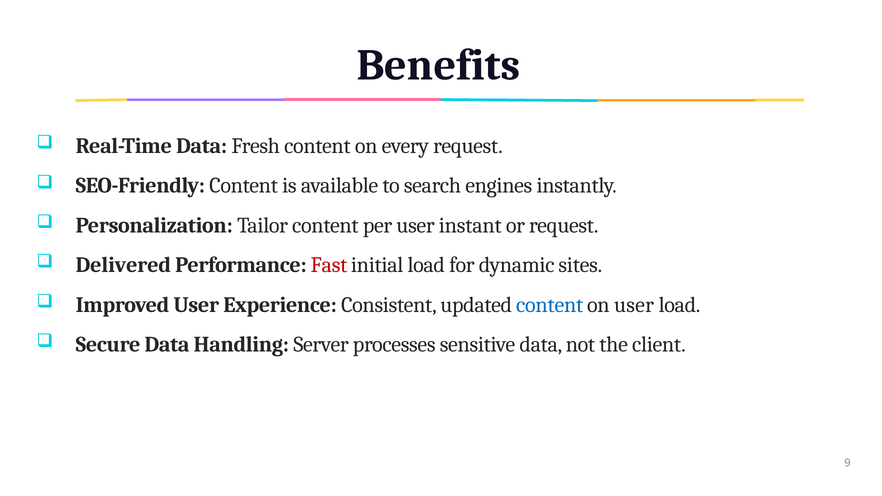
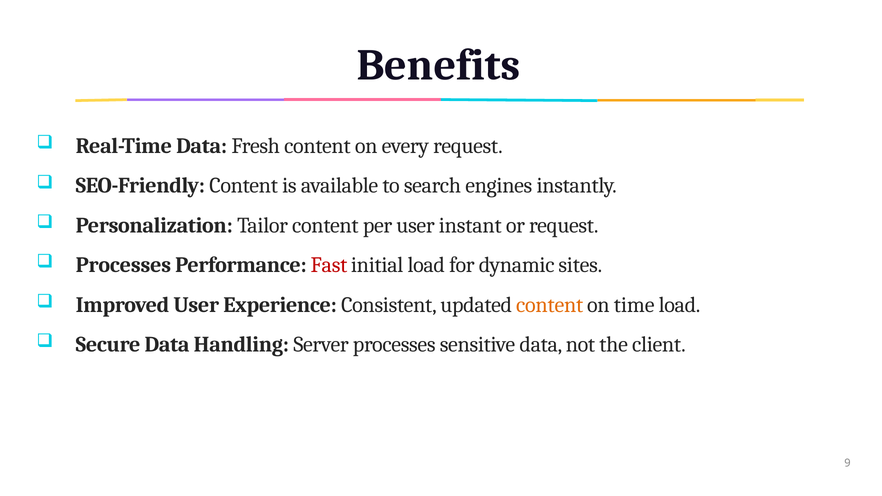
Delivered at (123, 265): Delivered -> Processes
content at (550, 305) colour: blue -> orange
on user: user -> time
